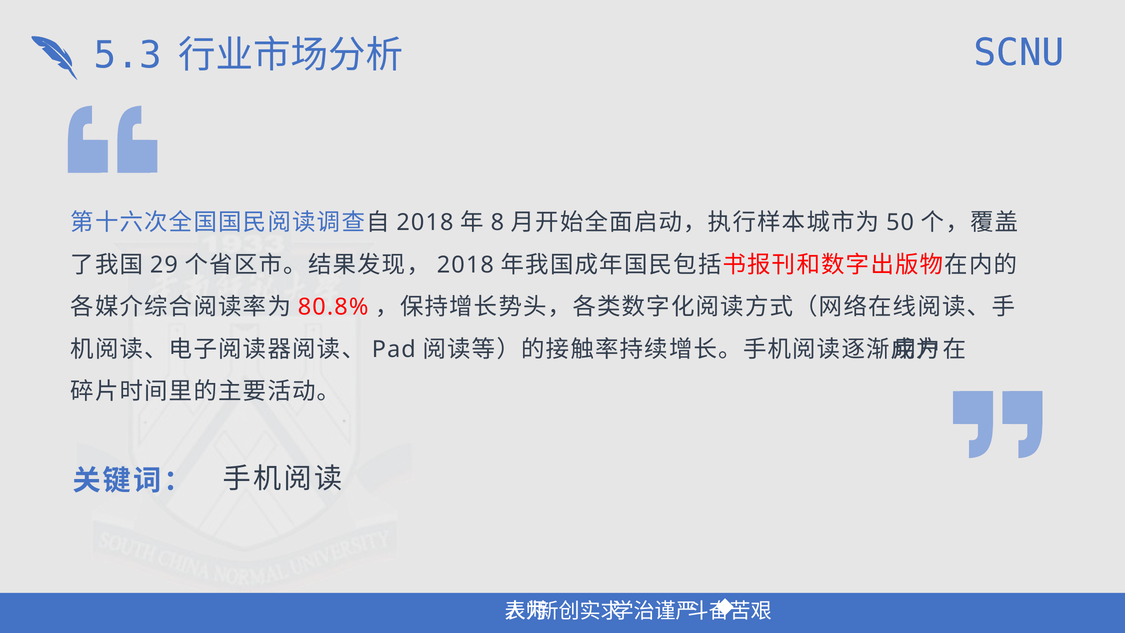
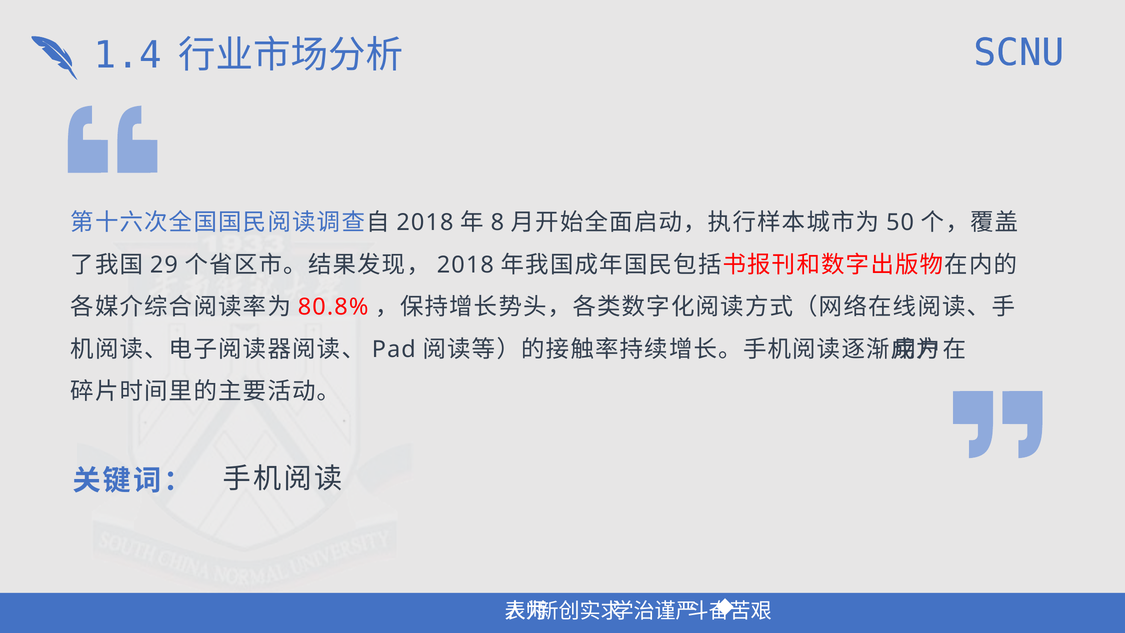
5.3: 5.3 -> 1.4
